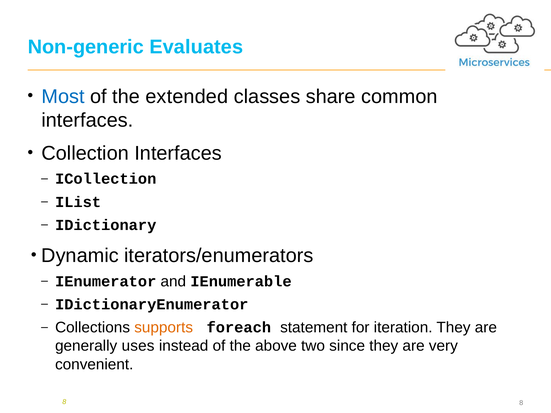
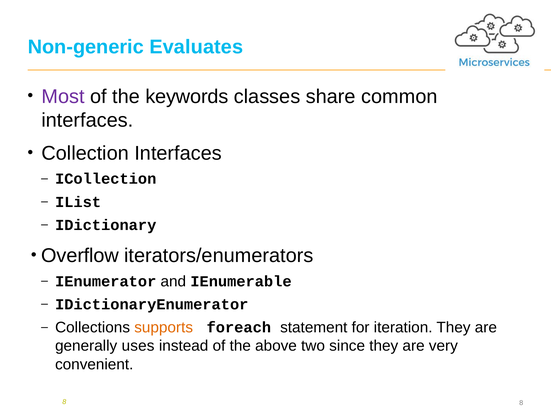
Most colour: blue -> purple
extended: extended -> keywords
Dynamic: Dynamic -> Overflow
